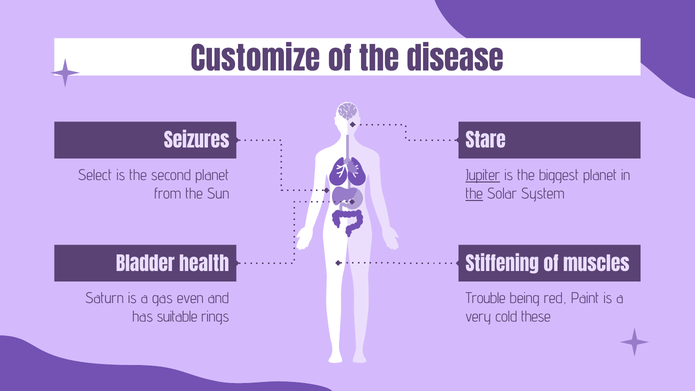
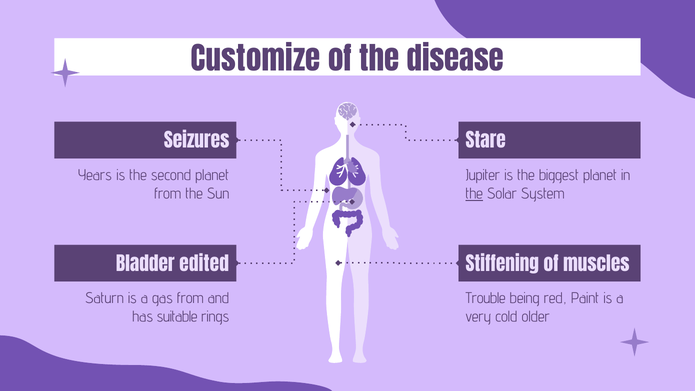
Select: Select -> Years
Jupiter underline: present -> none
health: health -> edited
gas even: even -> from
these: these -> older
